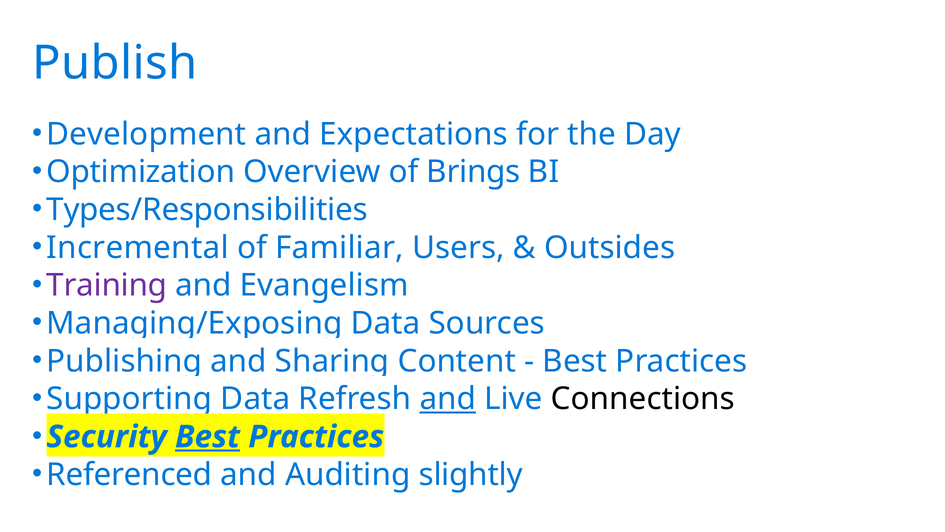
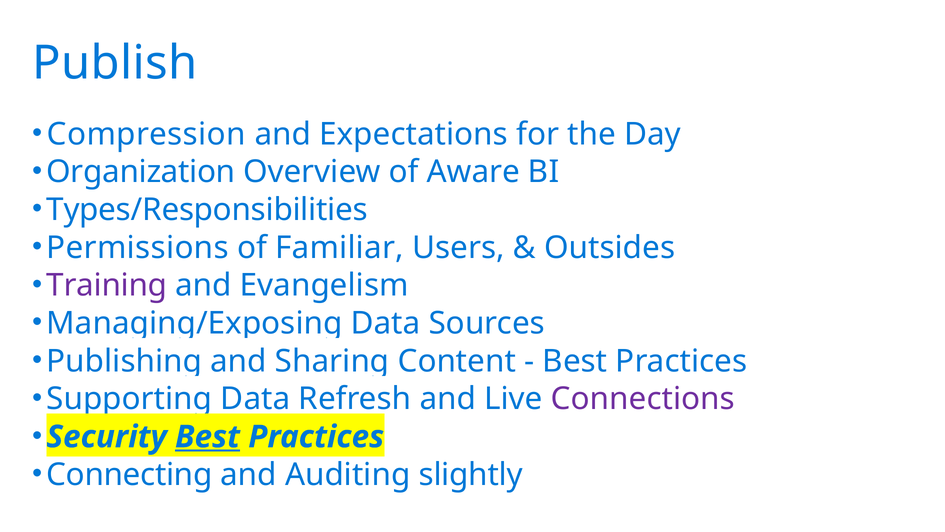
Development: Development -> Compression
Optimization: Optimization -> Organization
Brings: Brings -> Aware
Incremental: Incremental -> Permissions
and at (448, 399) underline: present -> none
Connections colour: black -> purple
Referenced: Referenced -> Connecting
